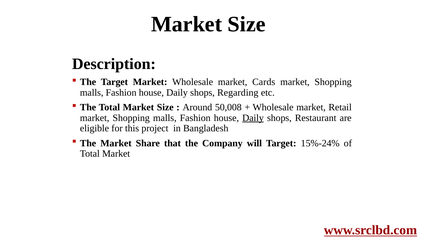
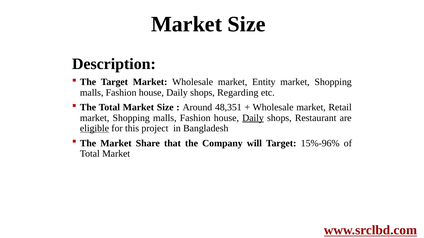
Cards: Cards -> Entity
50,008: 50,008 -> 48,351
eligible underline: none -> present
15%-24%: 15%-24% -> 15%-96%
